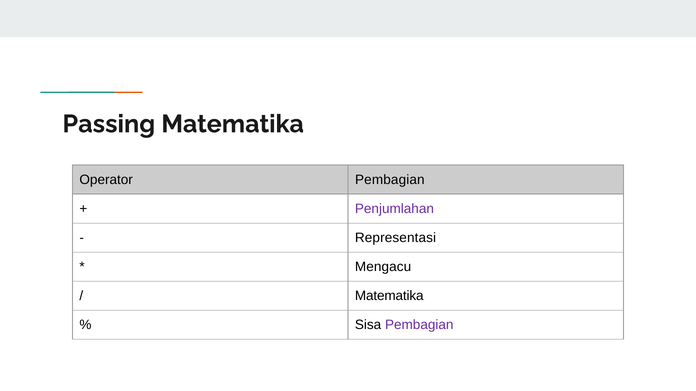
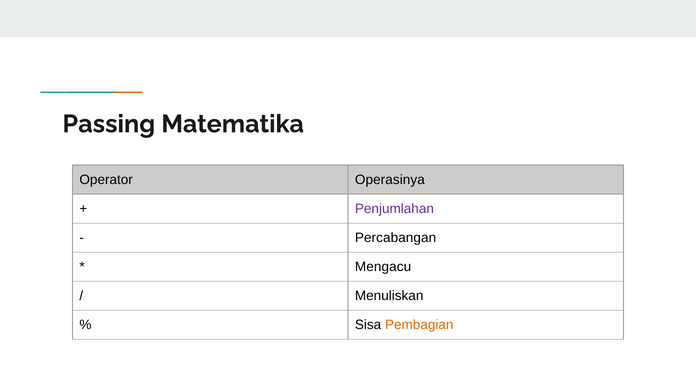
Operator Pembagian: Pembagian -> Operasinya
Representasi: Representasi -> Percabangan
Matematika at (389, 296): Matematika -> Menuliskan
Pembagian at (419, 325) colour: purple -> orange
